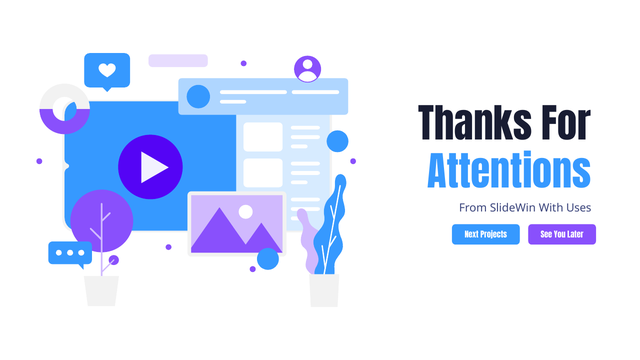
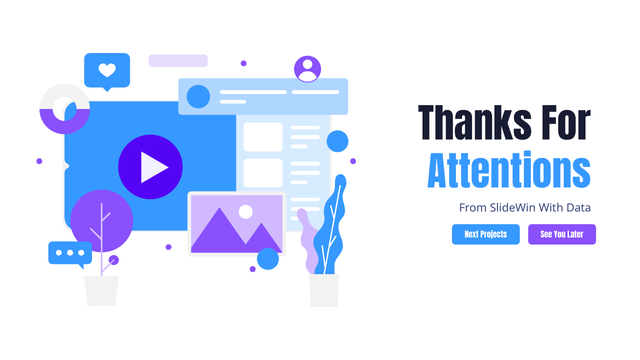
Uses: Uses -> Data
